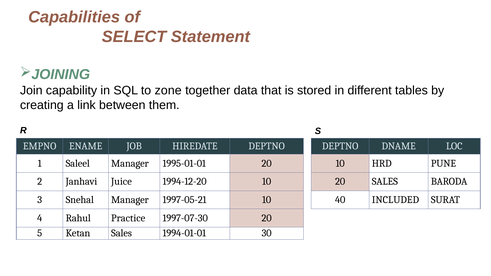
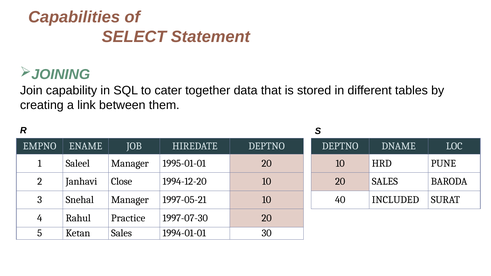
zone: zone -> cater
Juice: Juice -> Close
